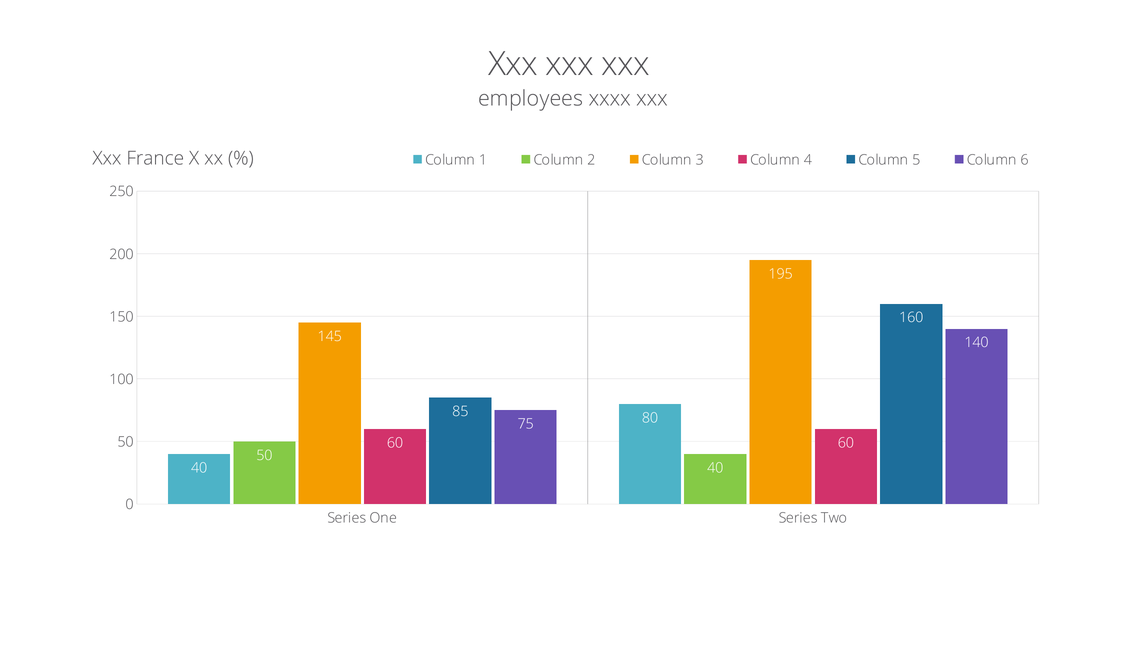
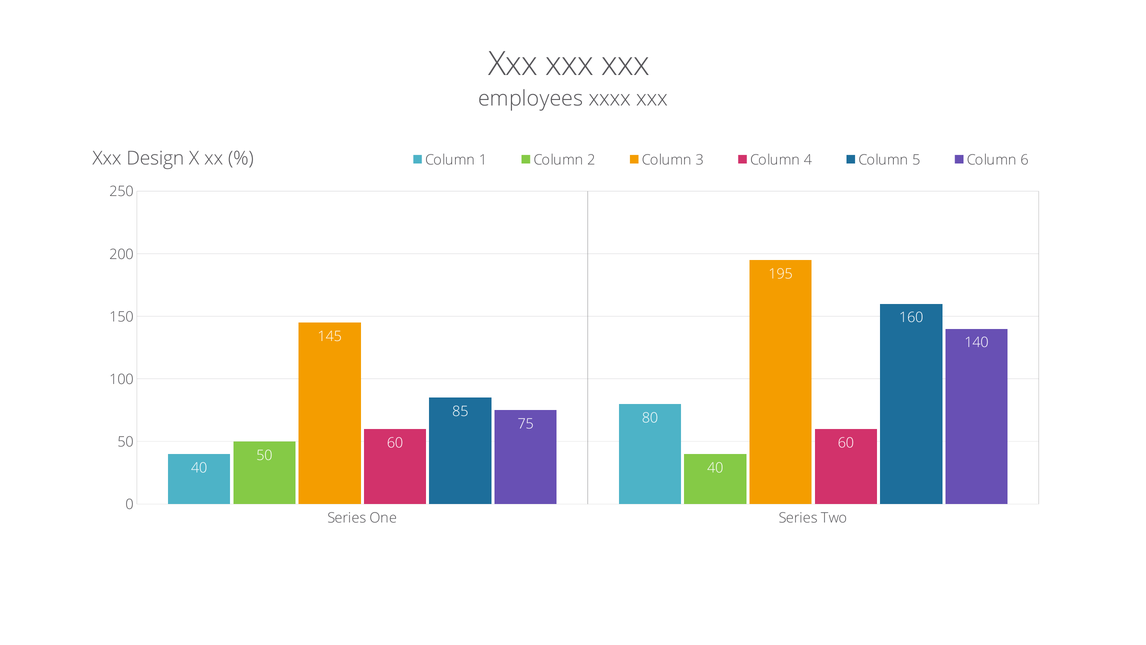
France: France -> Design
